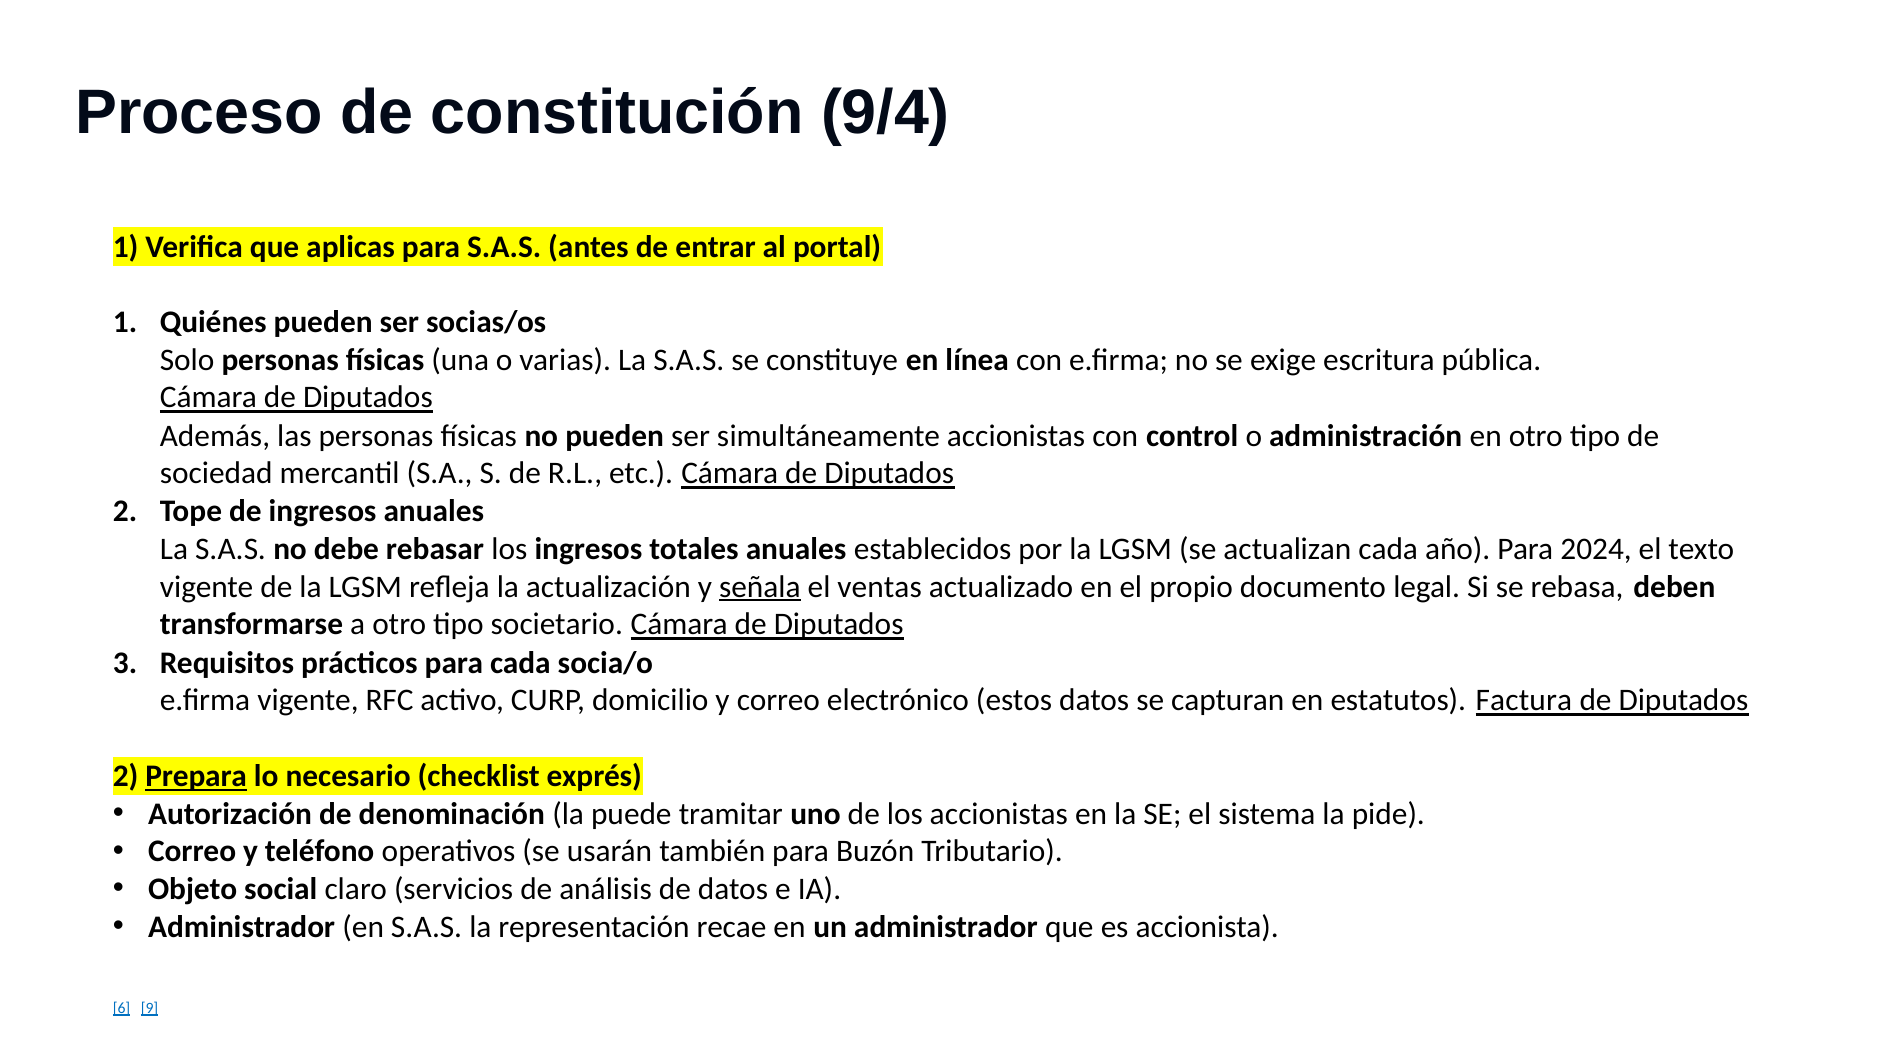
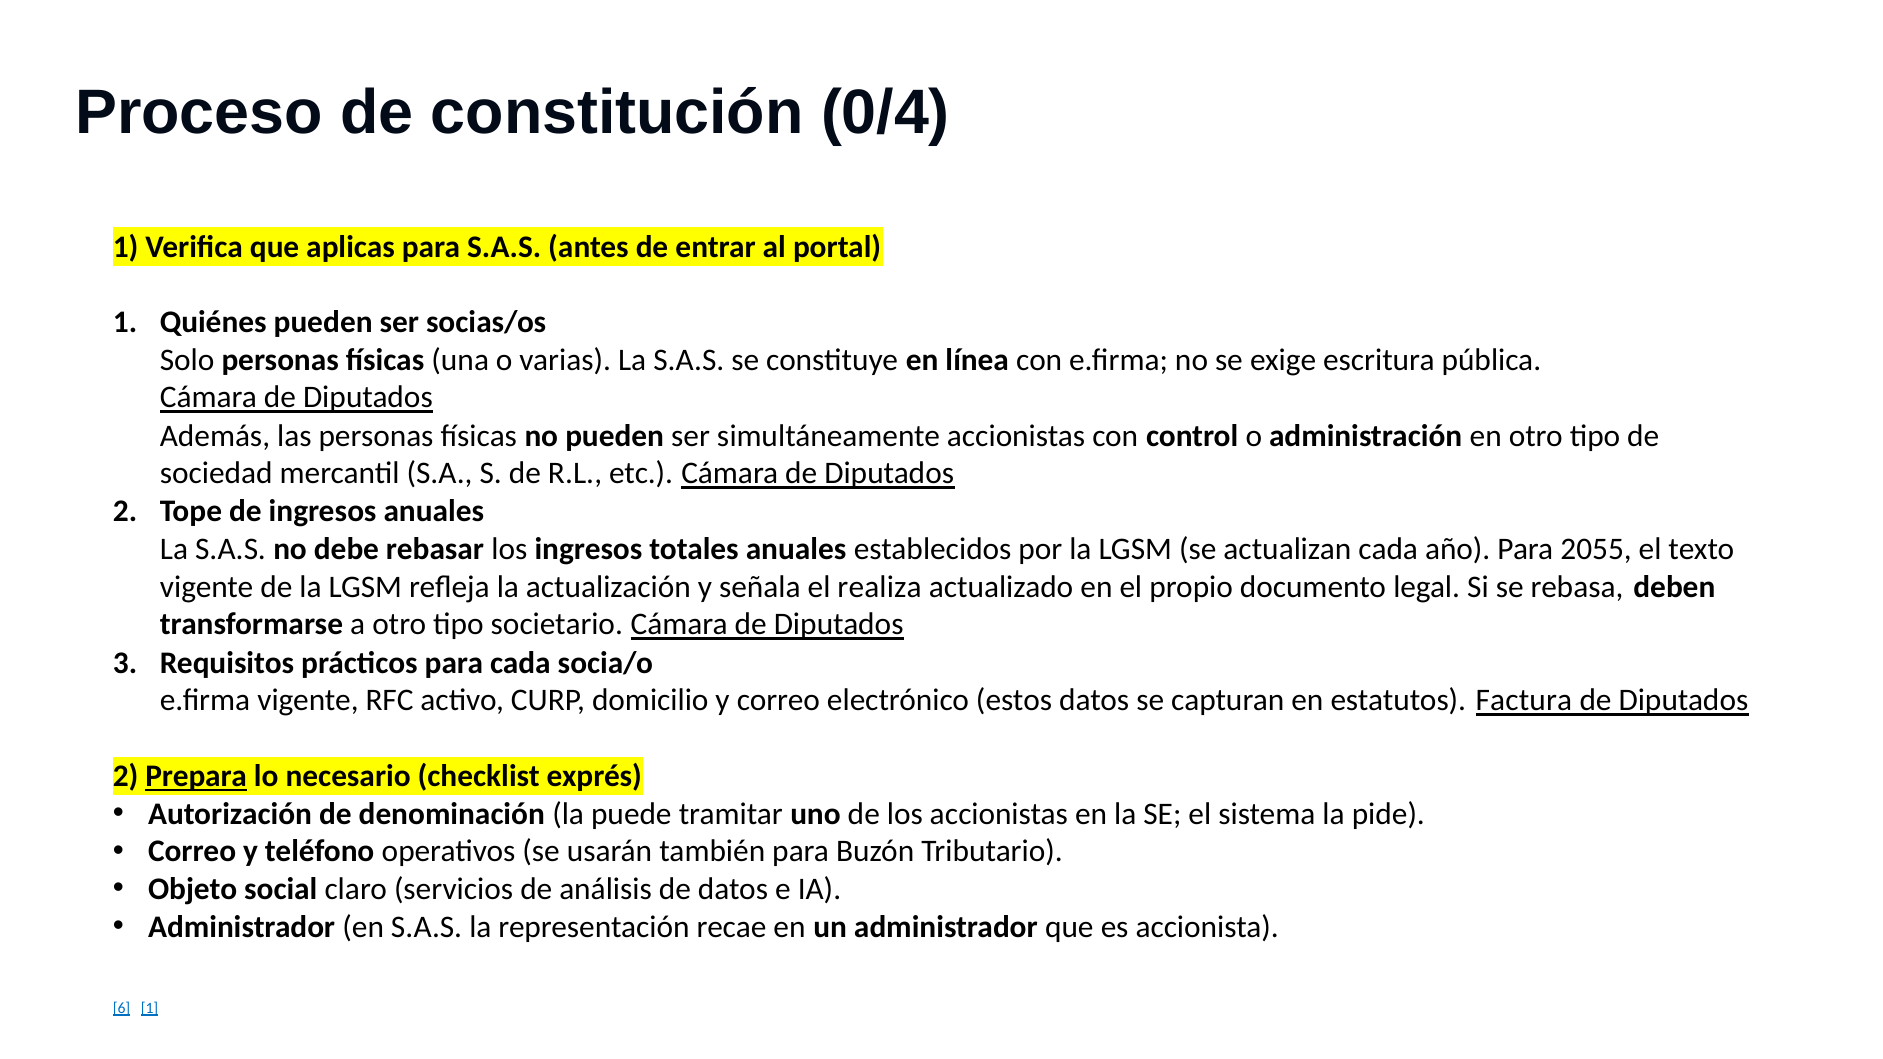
9/4: 9/4 -> 0/4
2024: 2024 -> 2055
señala underline: present -> none
ventas: ventas -> realiza
6 9: 9 -> 1
